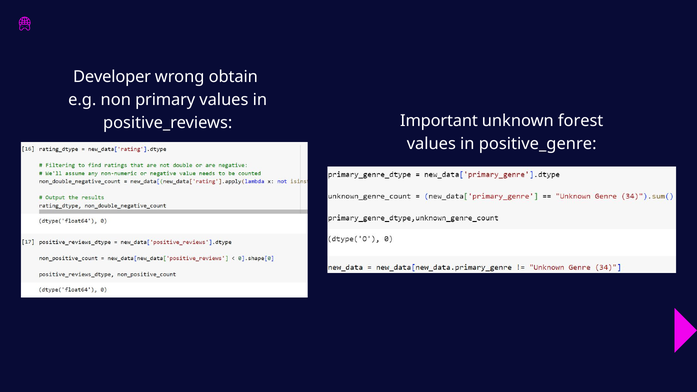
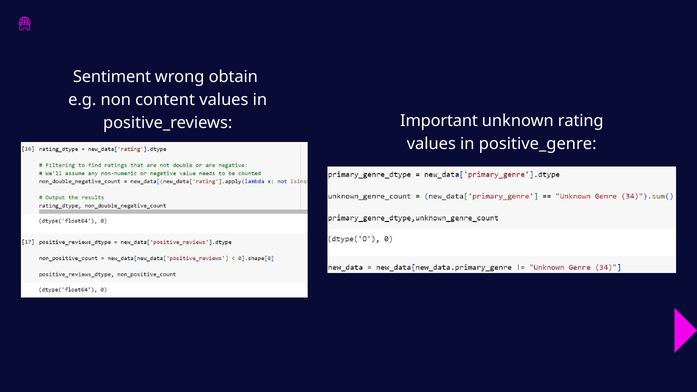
Developer: Developer -> Sentiment
primary: primary -> content
forest: forest -> rating
